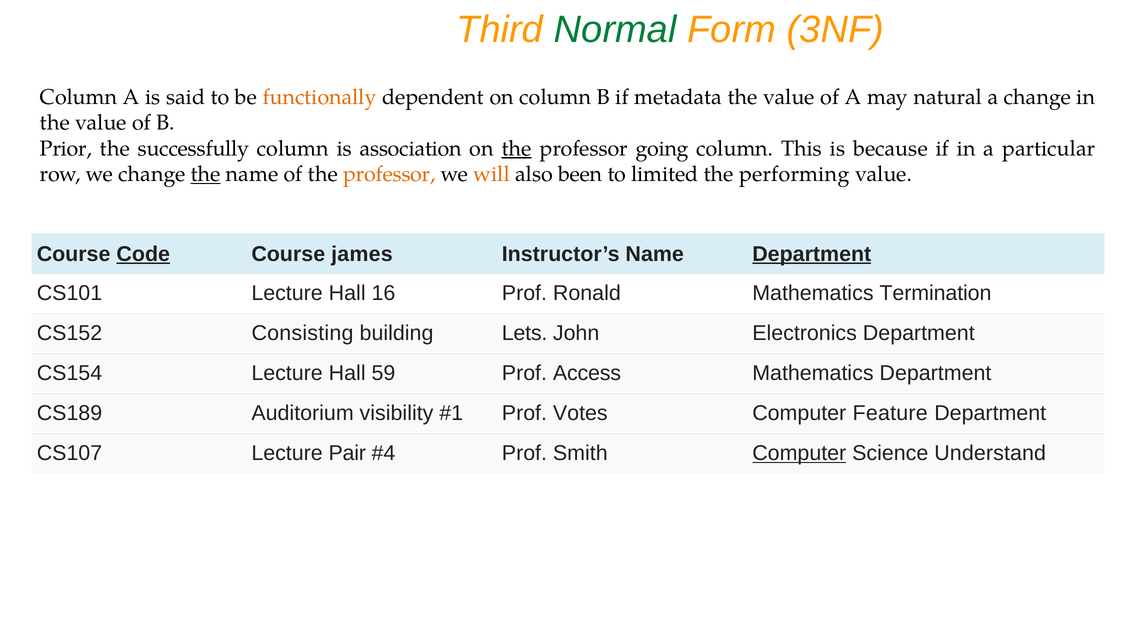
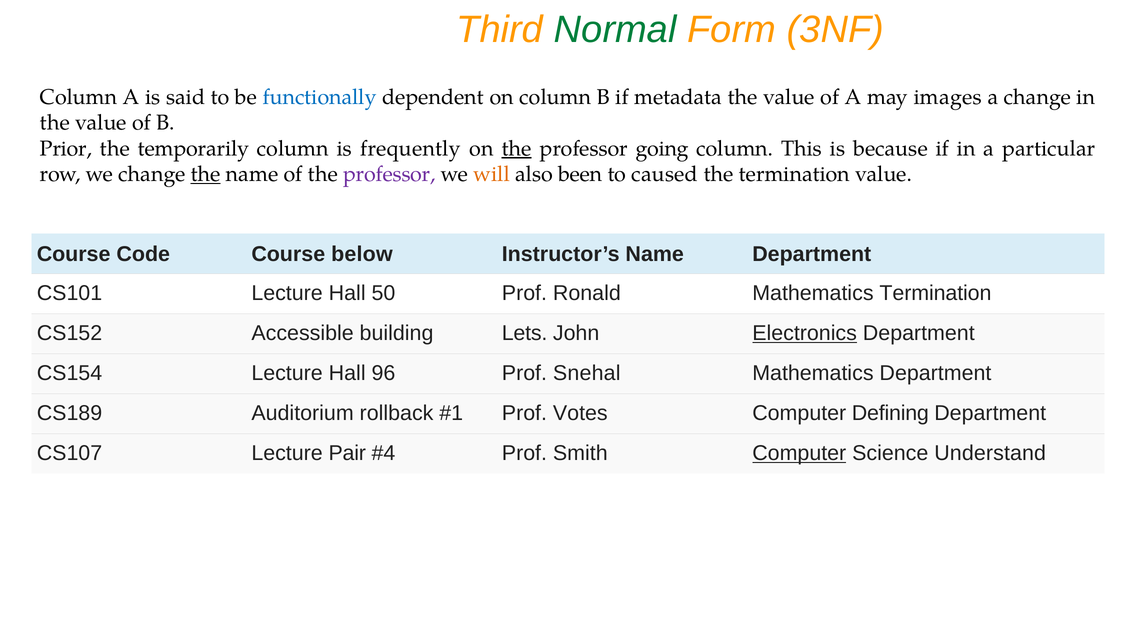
functionally colour: orange -> blue
natural: natural -> images
successfully: successfully -> temporarily
association: association -> frequently
professor at (389, 174) colour: orange -> purple
limited: limited -> caused
the performing: performing -> termination
Code underline: present -> none
james: james -> below
Department at (812, 254) underline: present -> none
16: 16 -> 50
Consisting: Consisting -> Accessible
Electronics underline: none -> present
59: 59 -> 96
Access: Access -> Snehal
visibility: visibility -> rollback
Feature: Feature -> Defining
